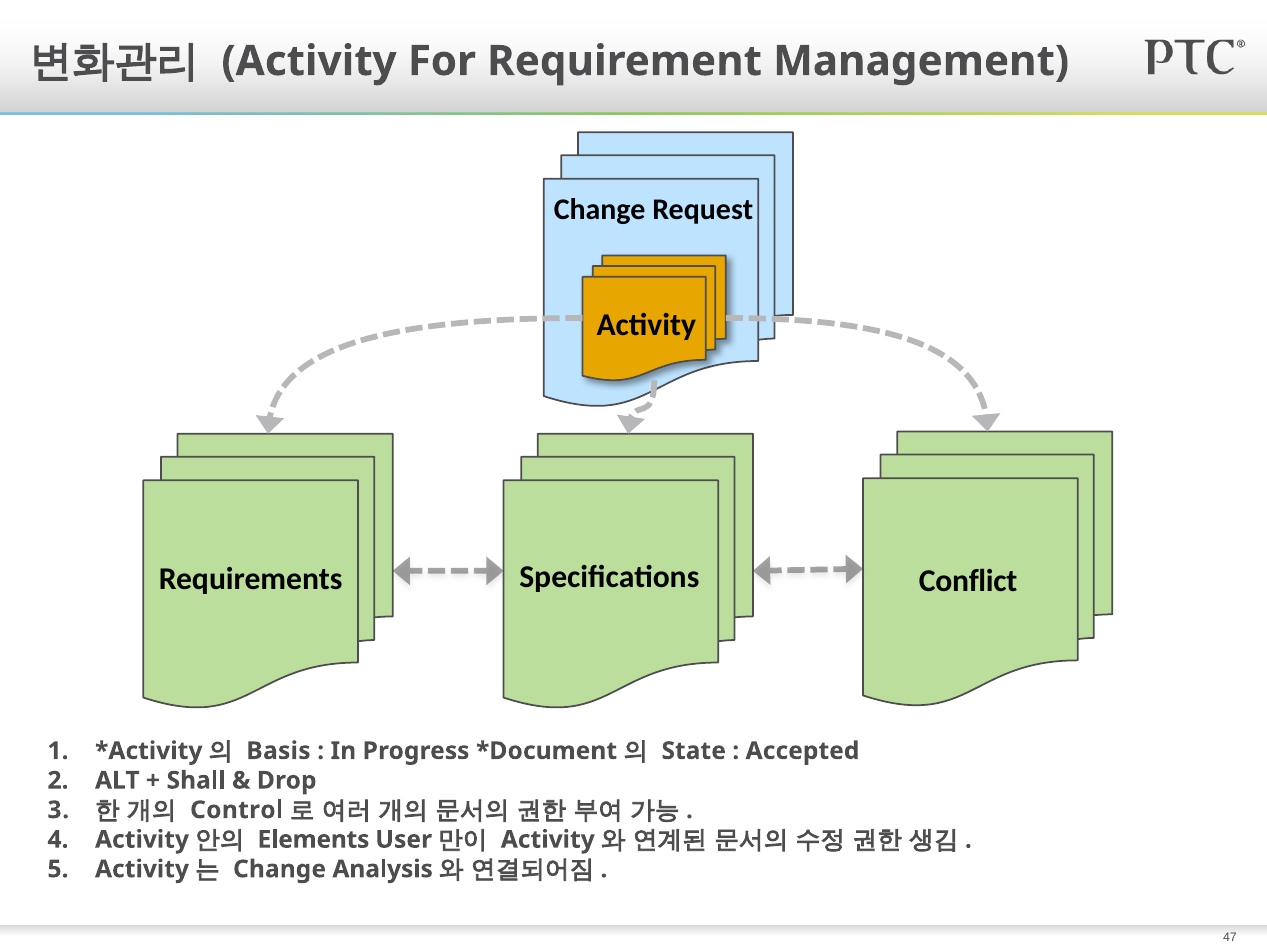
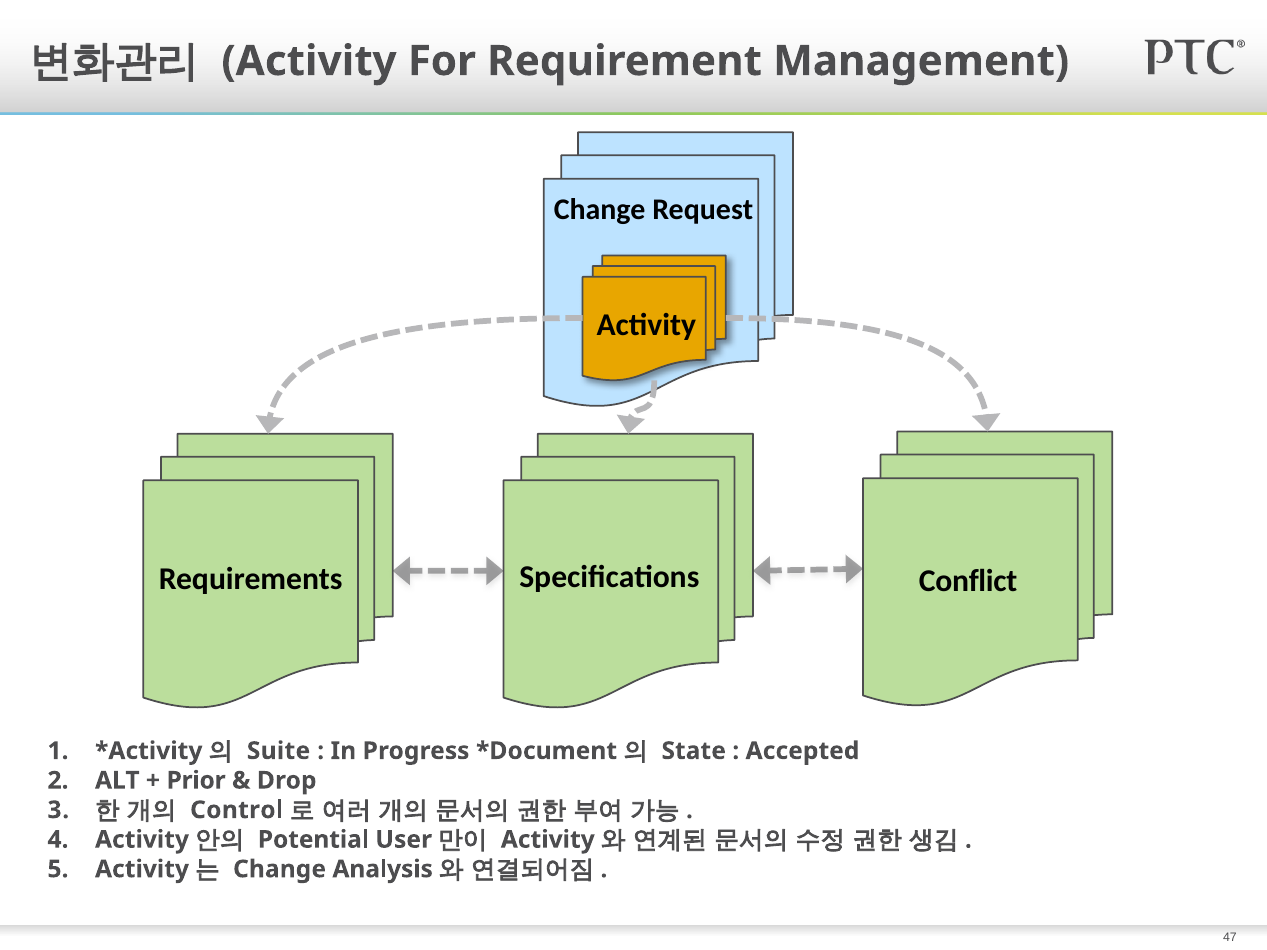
Basis: Basis -> Suite
Shall: Shall -> Prior
Elements: Elements -> Potential
